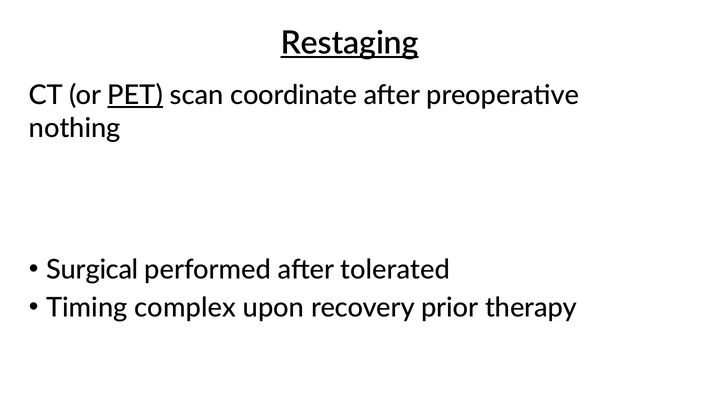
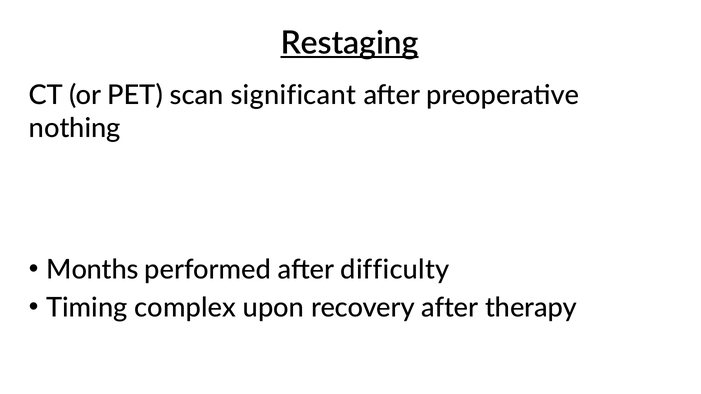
PET underline: present -> none
coordinate: coordinate -> significant
Surgical: Surgical -> Months
tolerated: tolerated -> difficulty
recovery prior: prior -> after
